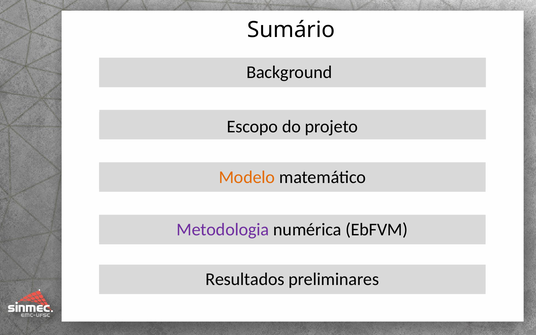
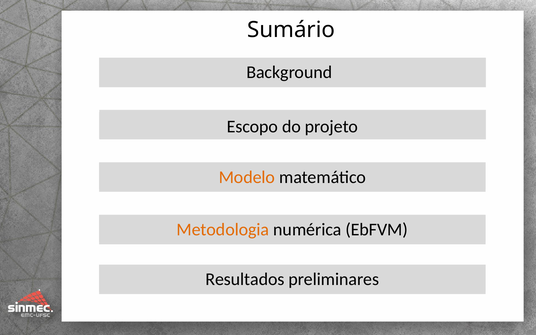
Metodologia colour: purple -> orange
